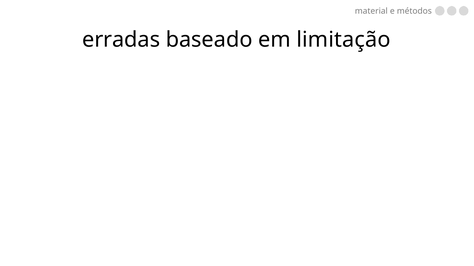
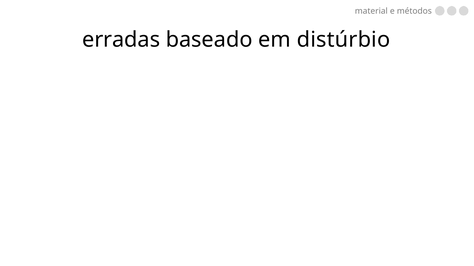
limitação: limitação -> distúrbio
